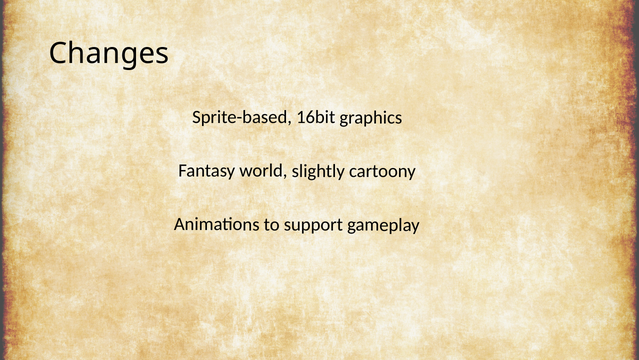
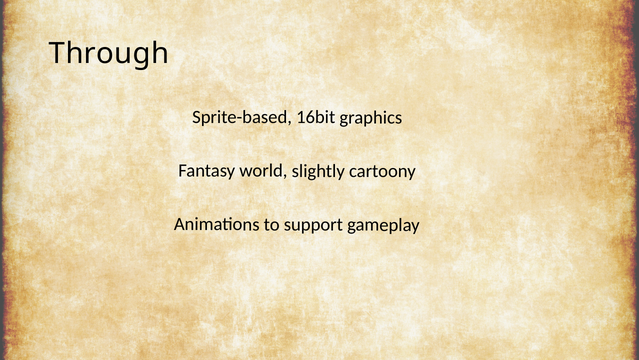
Changes: Changes -> Through
